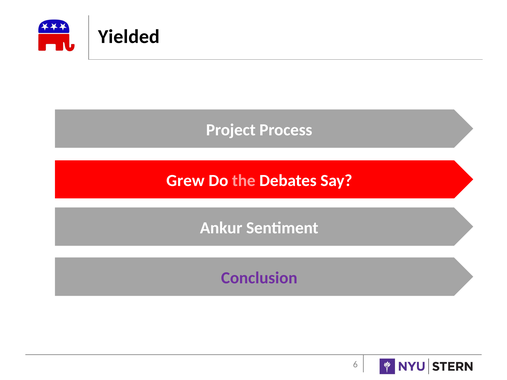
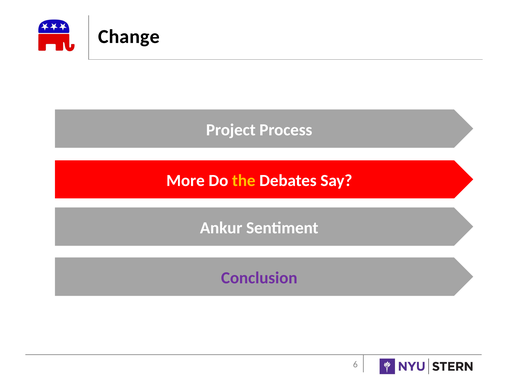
Yielded: Yielded -> Change
Grew: Grew -> More
the colour: pink -> yellow
